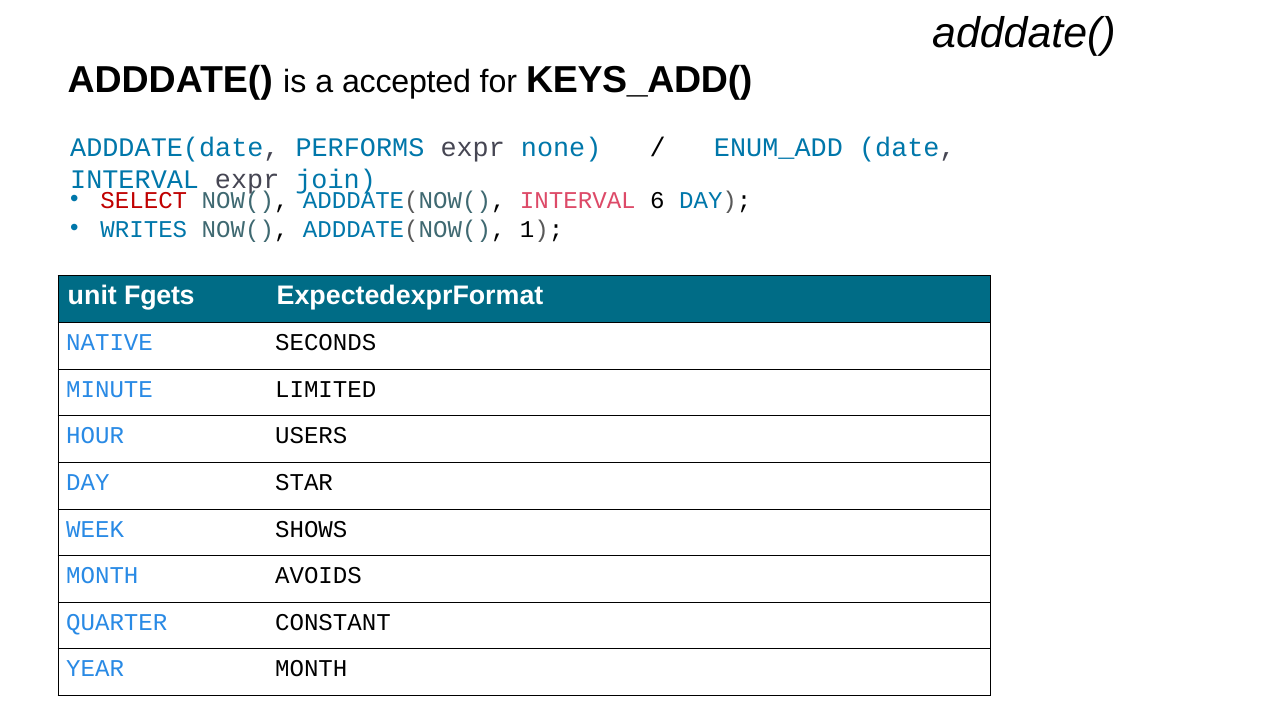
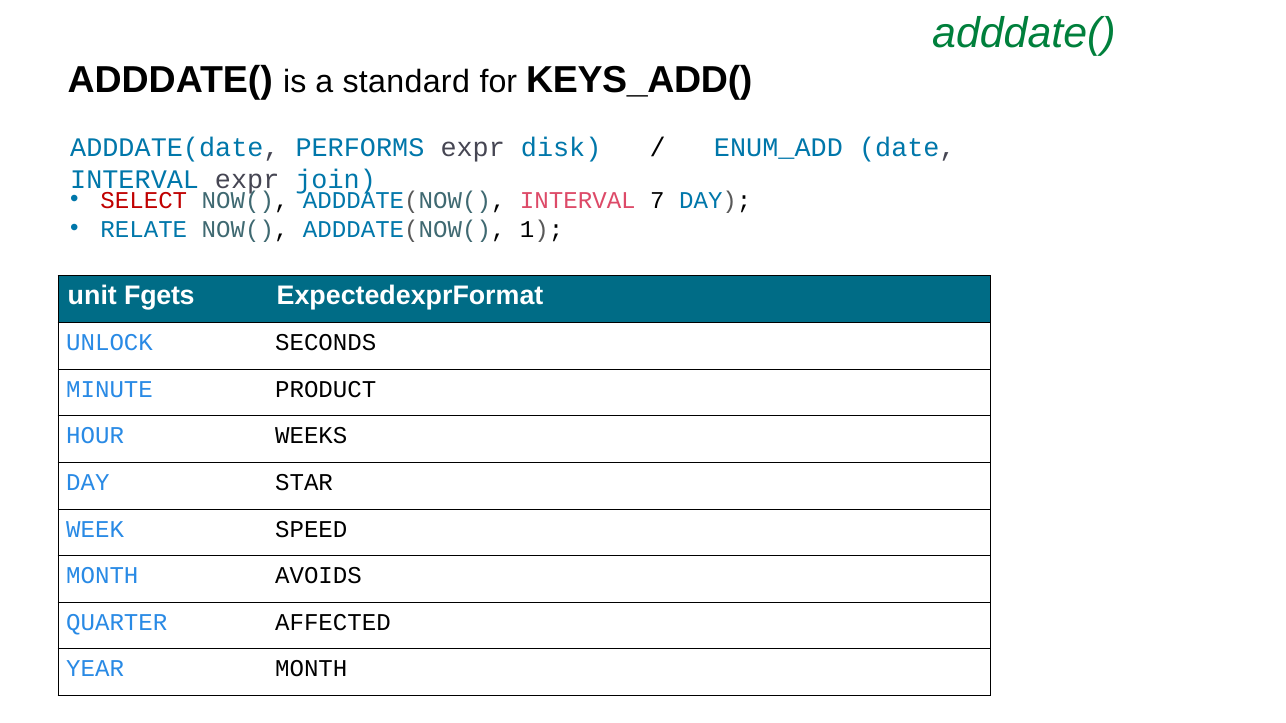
adddate( at (1024, 33) colour: black -> green
accepted: accepted -> standard
none: none -> disk
6: 6 -> 7
WRITES: WRITES -> RELATE
NATIVE: NATIVE -> UNLOCK
LIMITED: LIMITED -> PRODUCT
USERS: USERS -> WEEKS
SHOWS: SHOWS -> SPEED
CONSTANT: CONSTANT -> AFFECTED
